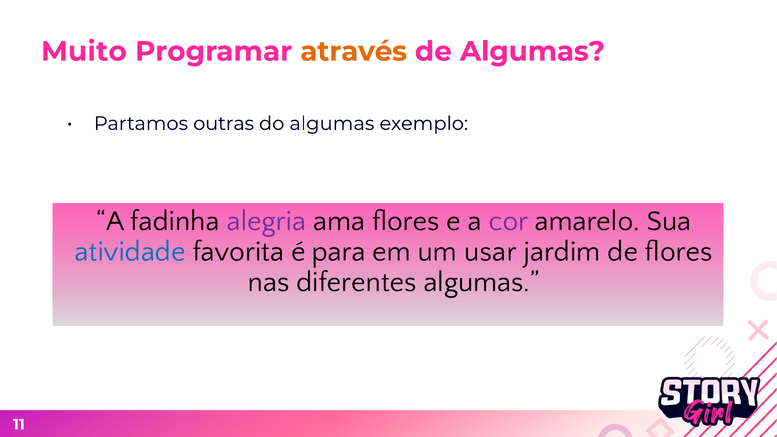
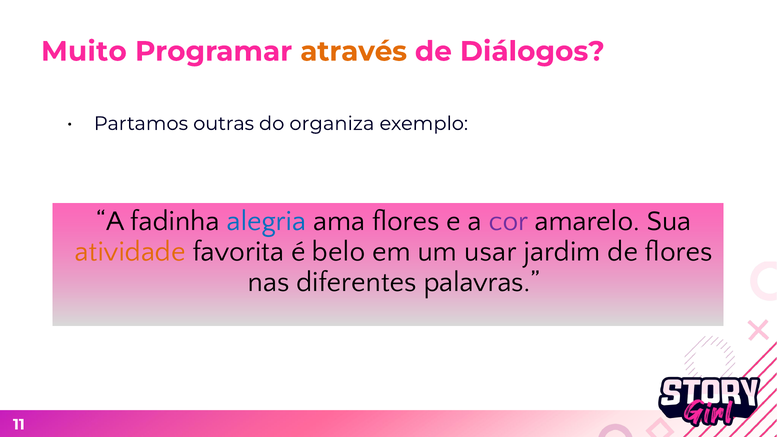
de Algumas: Algumas -> Diálogos
do algumas: algumas -> organiza
alegria colour: purple -> blue
atividade colour: blue -> orange
para: para -> belo
diferentes algumas: algumas -> palavras
